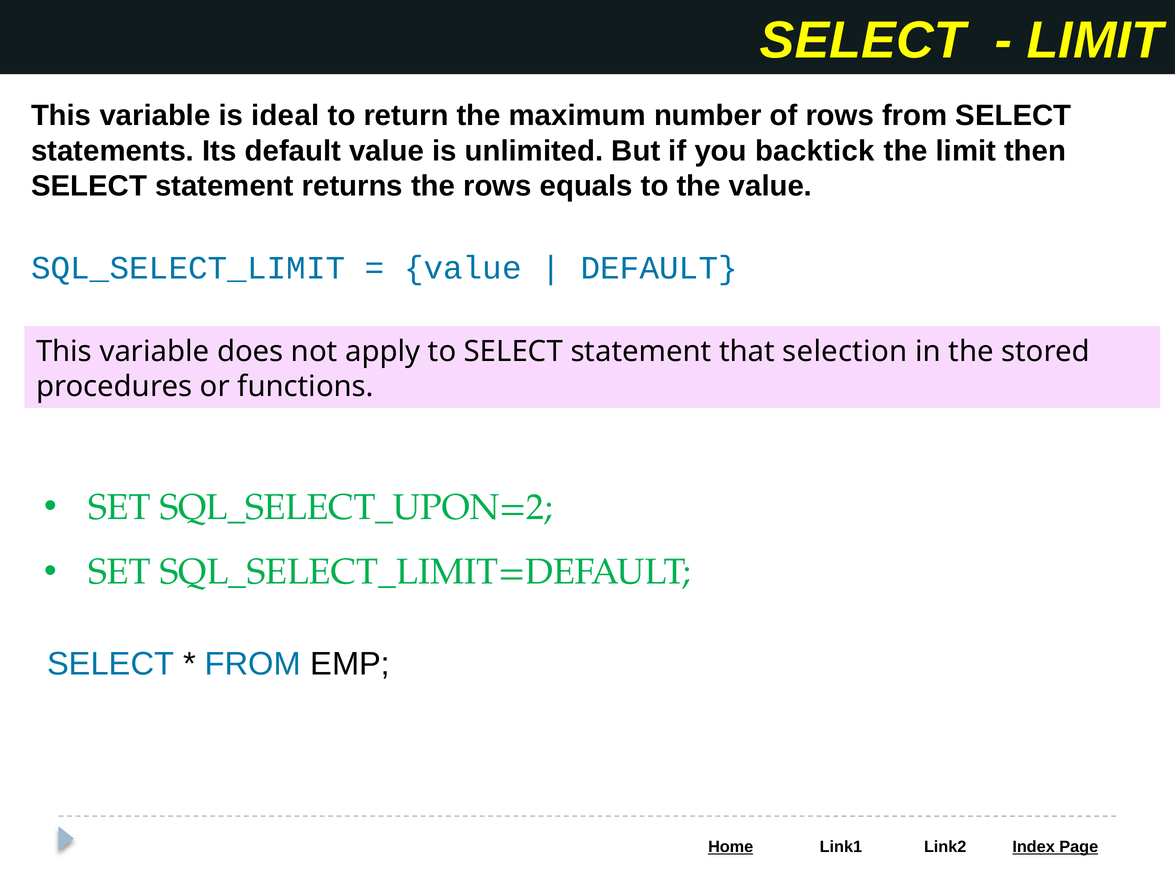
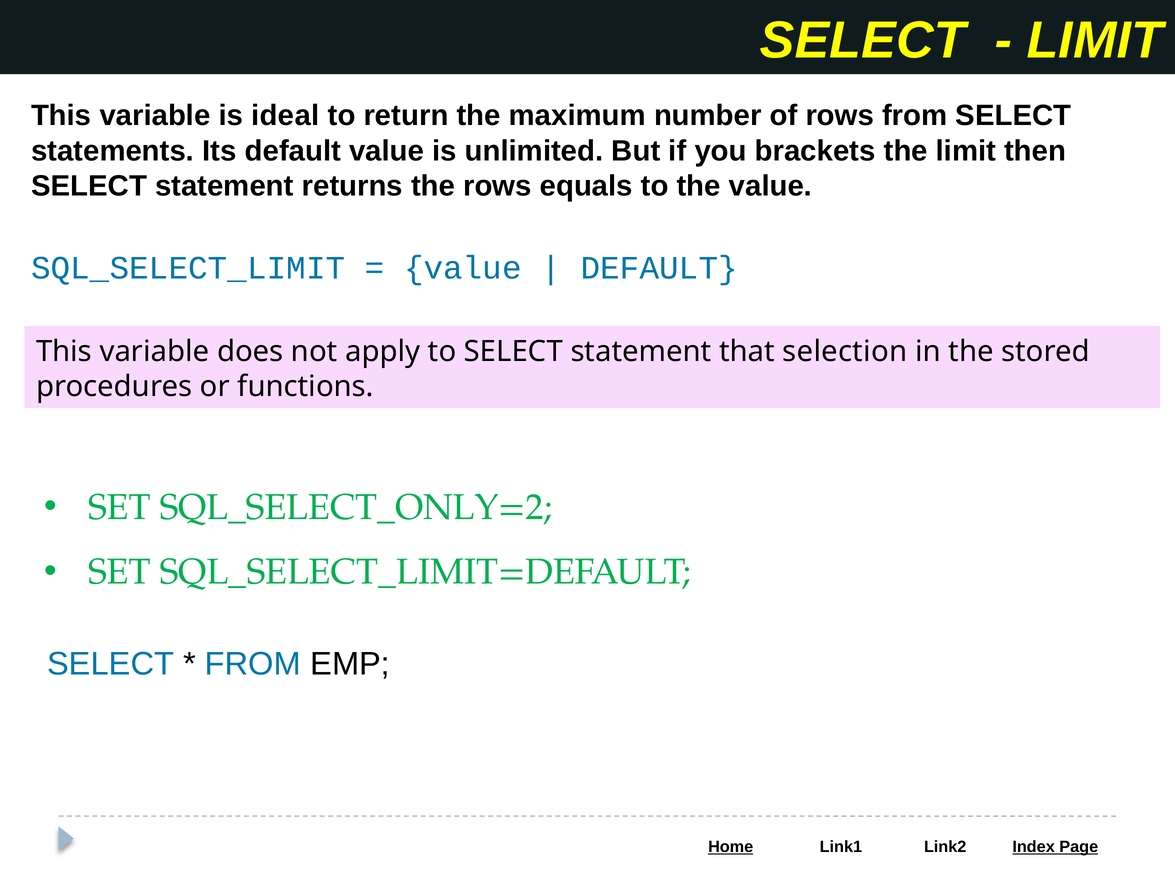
backtick: backtick -> brackets
SQL_SELECT_UPON=2: SQL_SELECT_UPON=2 -> SQL_SELECT_ONLY=2
